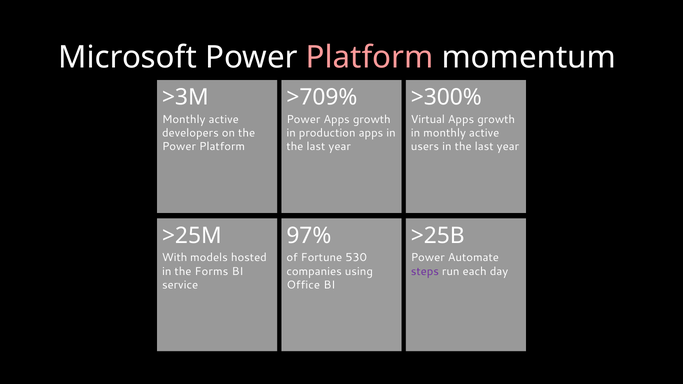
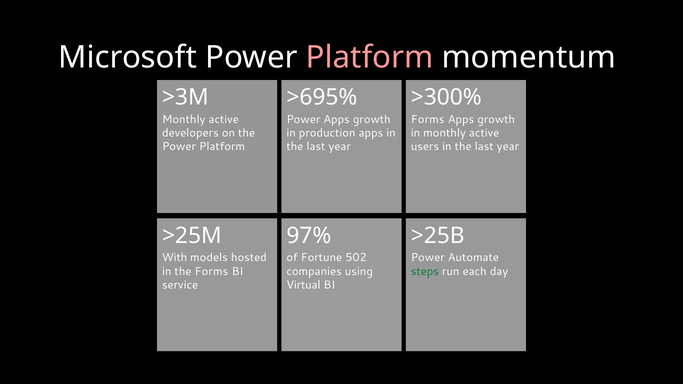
>709%: >709% -> >695%
Virtual at (428, 119): Virtual -> Forms
530: 530 -> 502
steps colour: purple -> green
Office: Office -> Virtual
